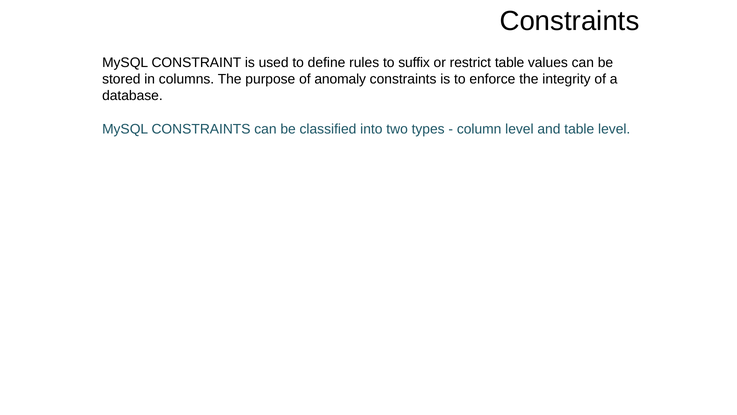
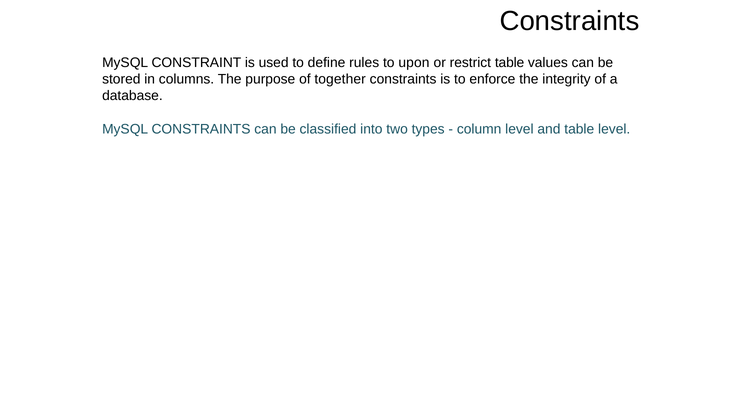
suffix: suffix -> upon
anomaly: anomaly -> together
